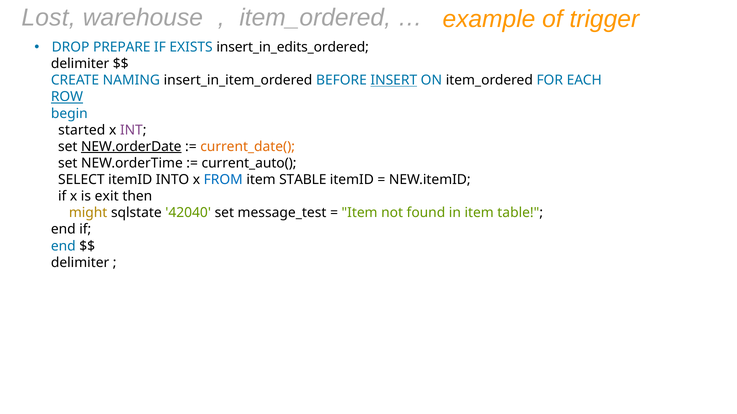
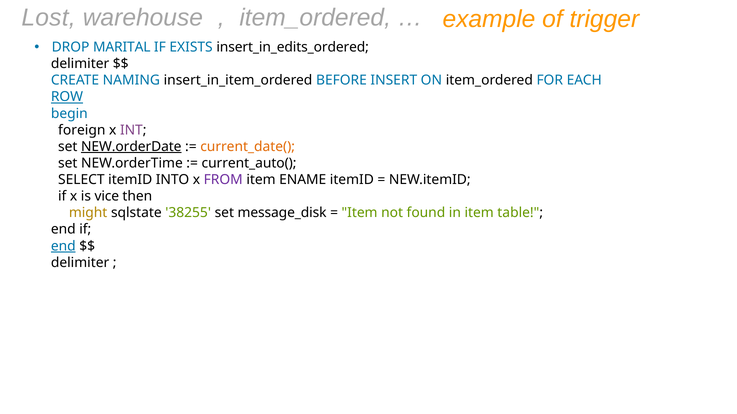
PREPARE: PREPARE -> MARITAL
INSERT underline: present -> none
started: started -> foreign
FROM colour: blue -> purple
STABLE: STABLE -> ENAME
exit: exit -> vice
42040: 42040 -> 38255
message_test: message_test -> message_disk
end at (63, 246) underline: none -> present
